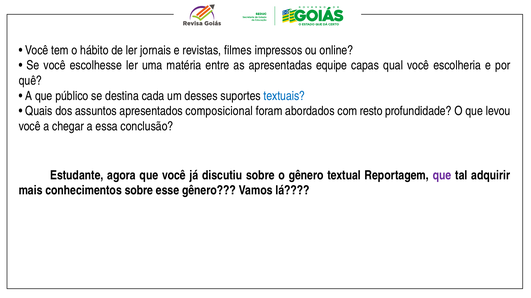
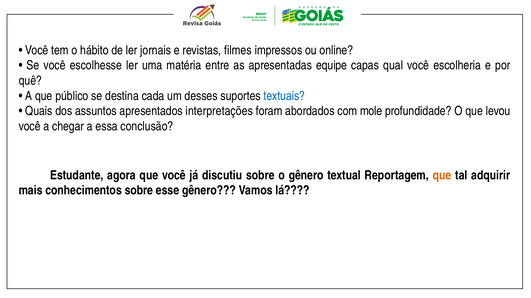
composicional: composicional -> interpretações
resto: resto -> mole
que at (442, 176) colour: purple -> orange
